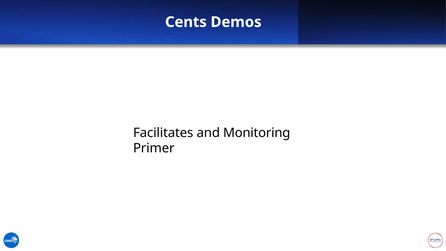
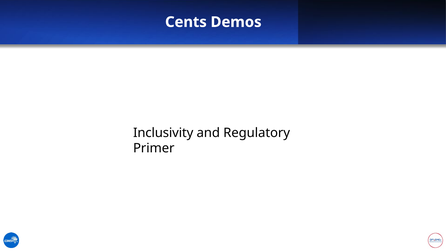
Facilitates: Facilitates -> Inclusivity
Monitoring: Monitoring -> Regulatory
